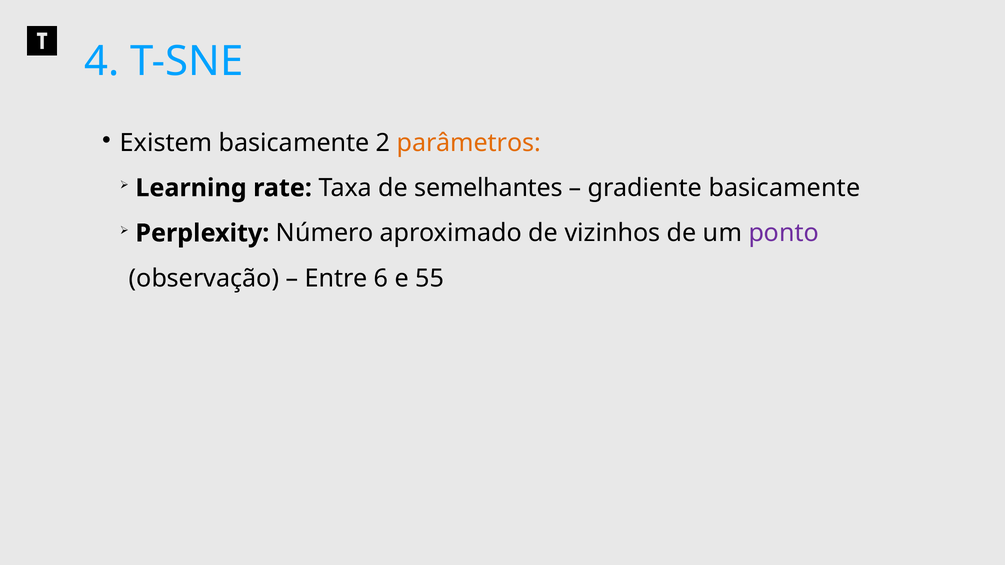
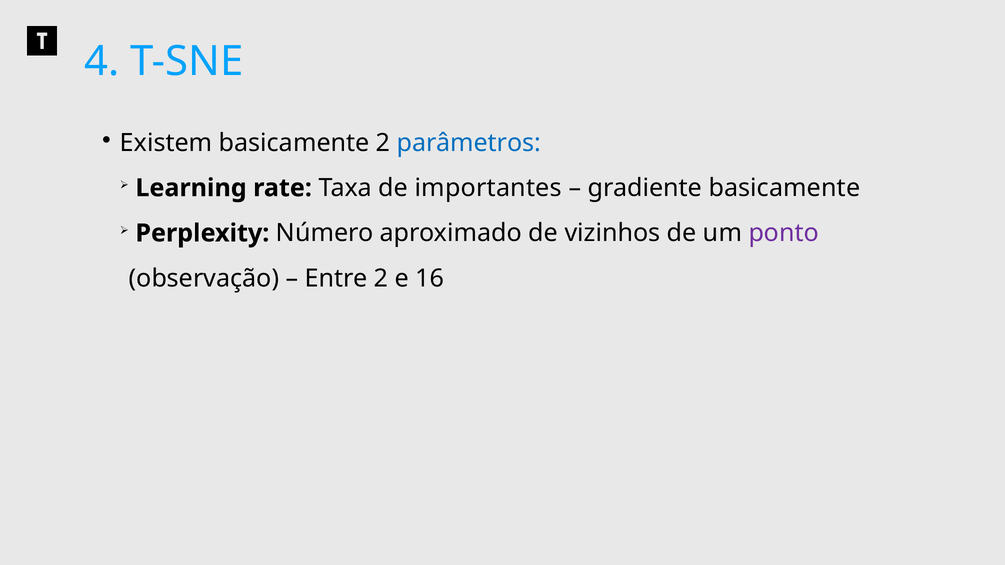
parâmetros colour: orange -> blue
semelhantes: semelhantes -> importantes
Entre 6: 6 -> 2
55: 55 -> 16
